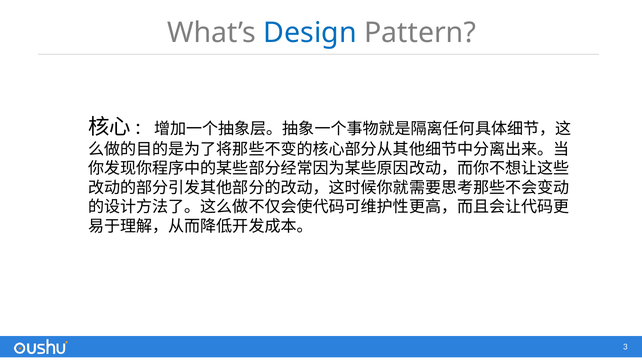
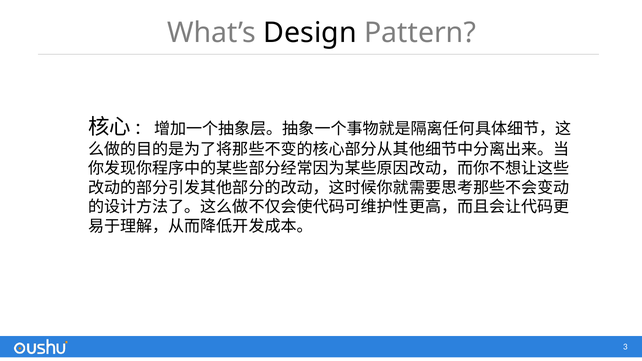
Design colour: blue -> black
